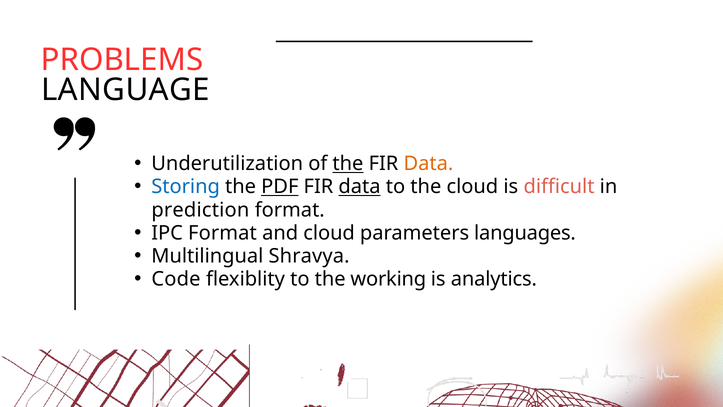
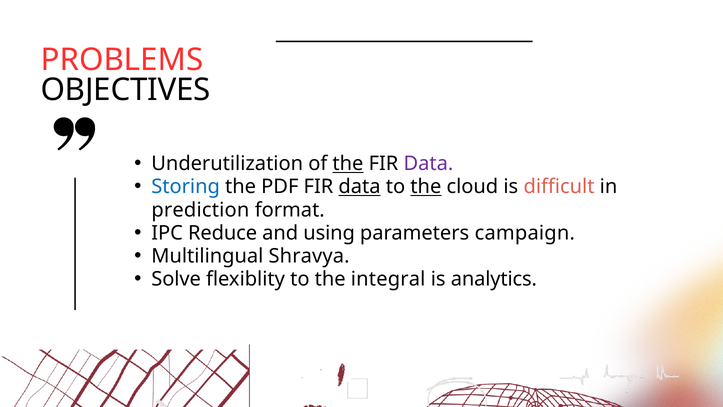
LANGUAGE: LANGUAGE -> OBJECTIVES
Data at (428, 164) colour: orange -> purple
PDF underline: present -> none
the at (426, 187) underline: none -> present
IPC Format: Format -> Reduce
and cloud: cloud -> using
languages: languages -> campaign
Code: Code -> Solve
working: working -> integral
